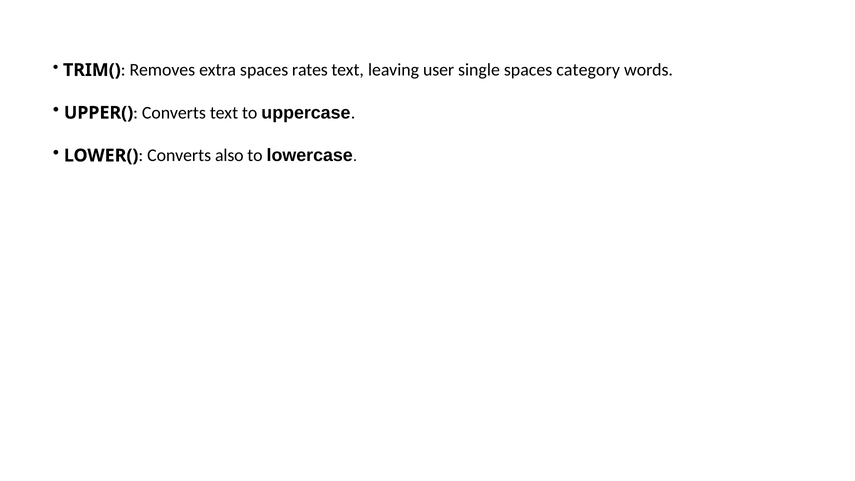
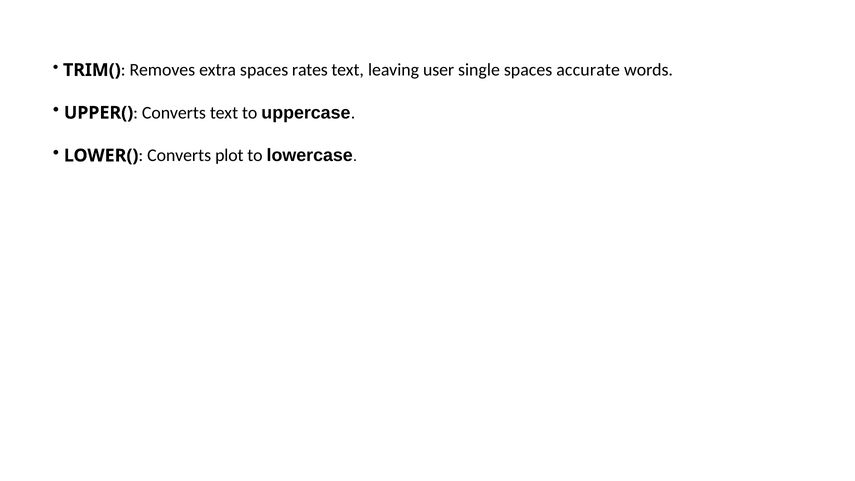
category: category -> accurate
also: also -> plot
